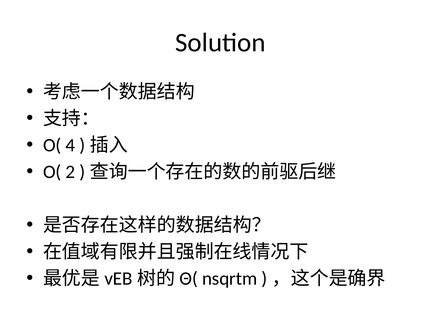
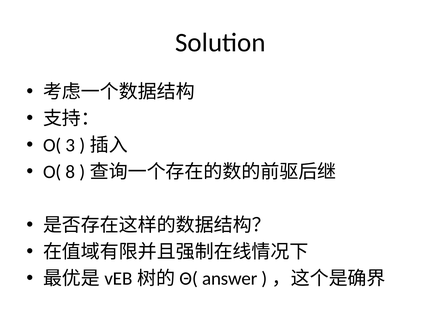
4: 4 -> 3
2: 2 -> 8
nsqrtm: nsqrtm -> answer
